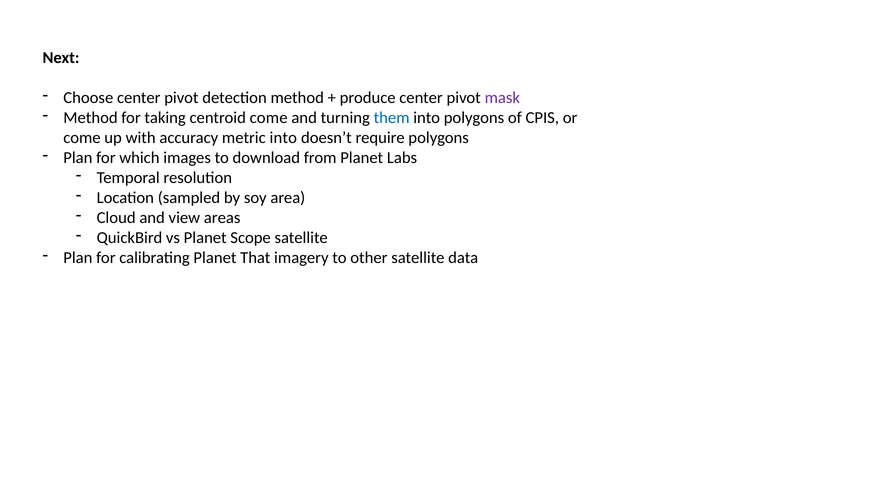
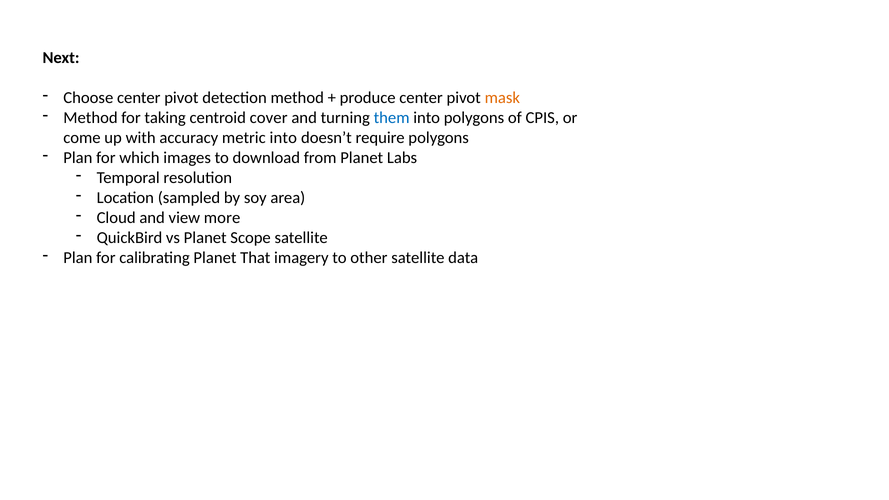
mask colour: purple -> orange
centroid come: come -> cover
areas: areas -> more
